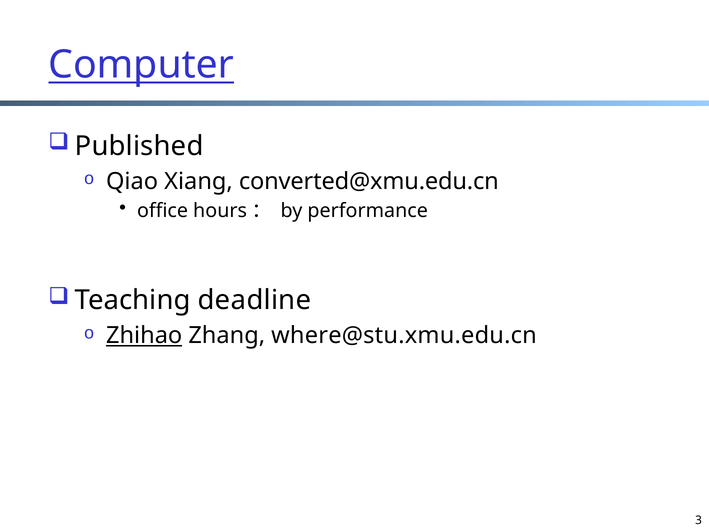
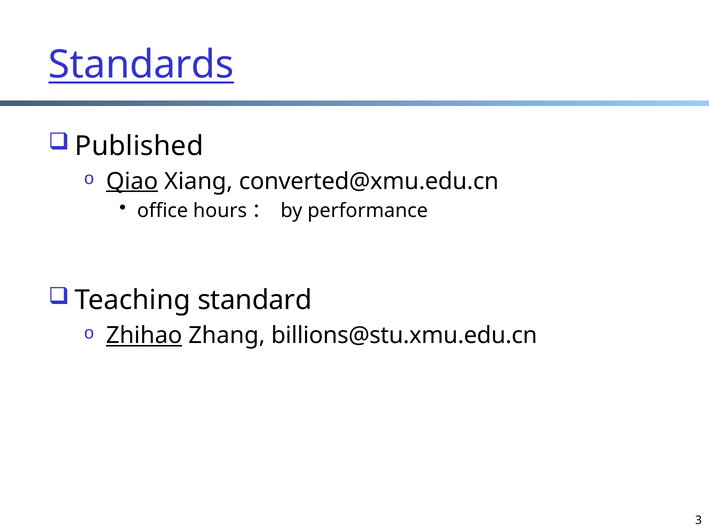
Computer: Computer -> Standards
Qiao underline: none -> present
deadline: deadline -> standard
where@stu.xmu.edu.cn: where@stu.xmu.edu.cn -> billions@stu.xmu.edu.cn
